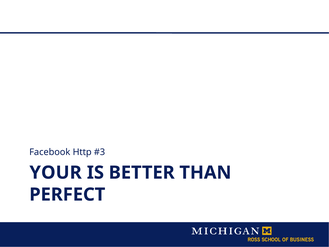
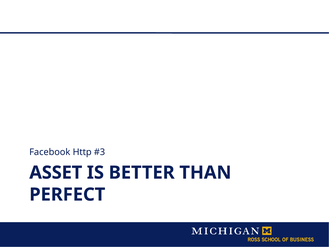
YOUR: YOUR -> ASSET
